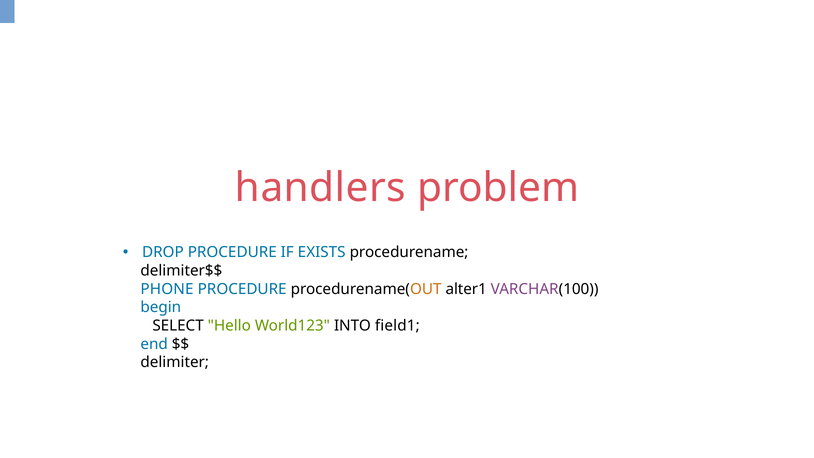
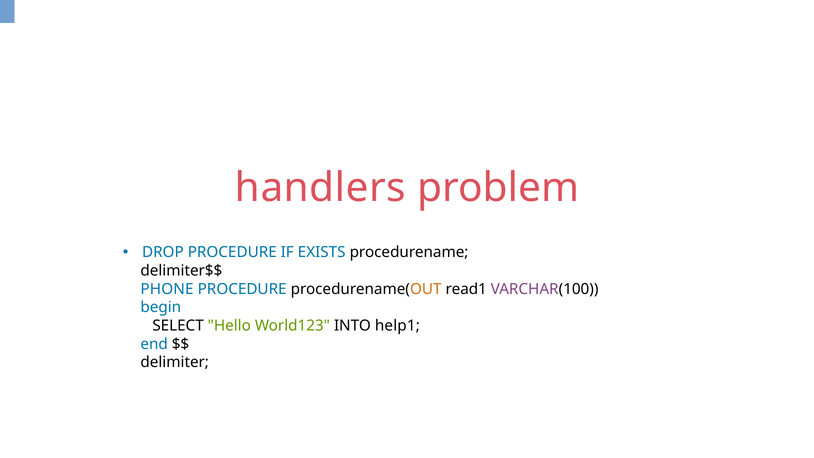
alter1: alter1 -> read1
field1: field1 -> help1
